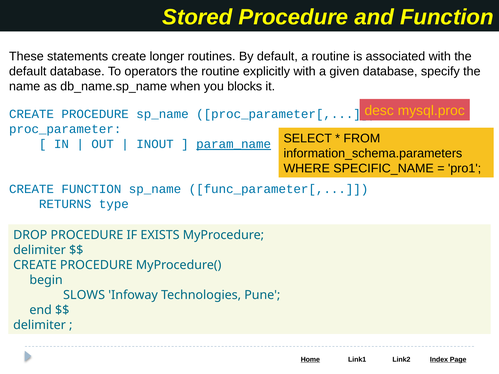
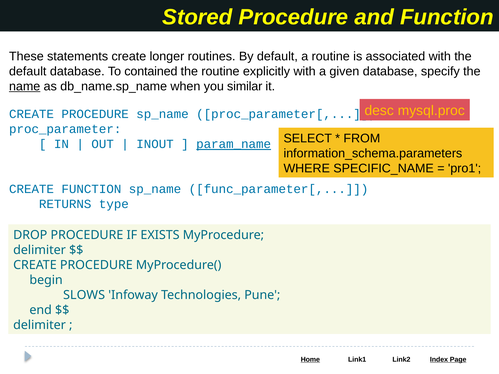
operators: operators -> contained
name underline: none -> present
blocks: blocks -> similar
